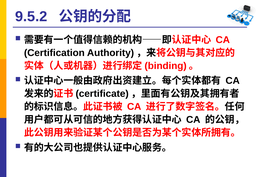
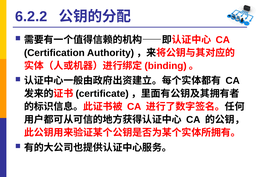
9.5.2: 9.5.2 -> 6.2.2
